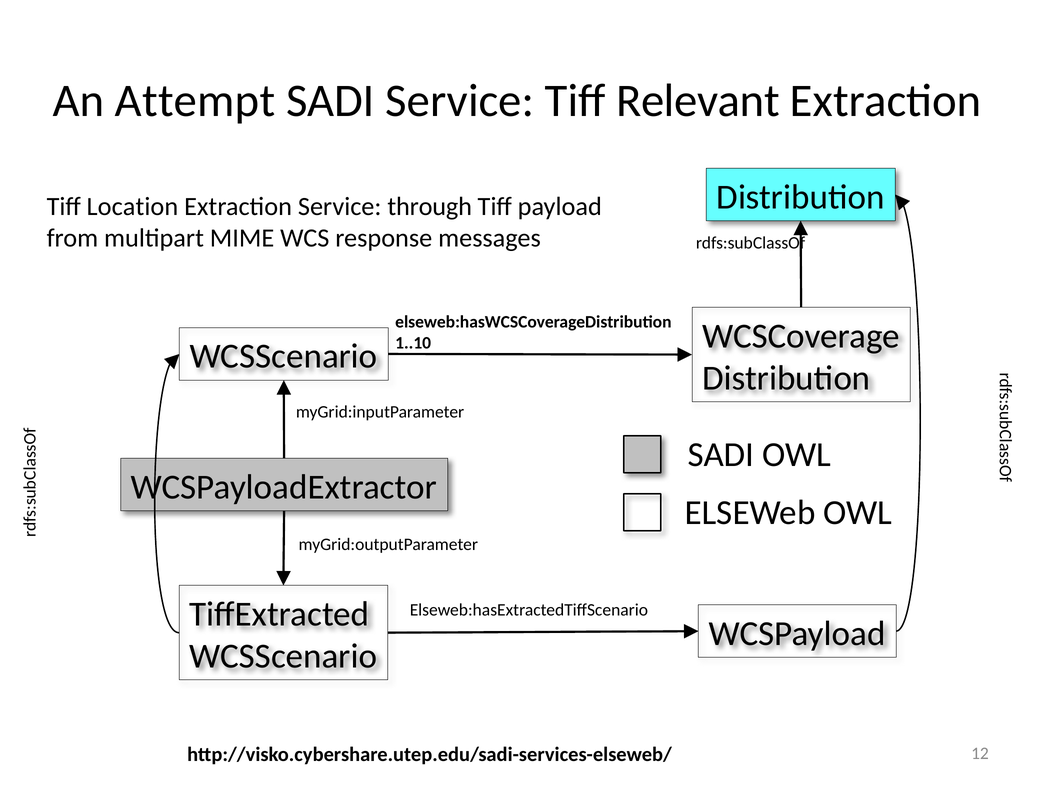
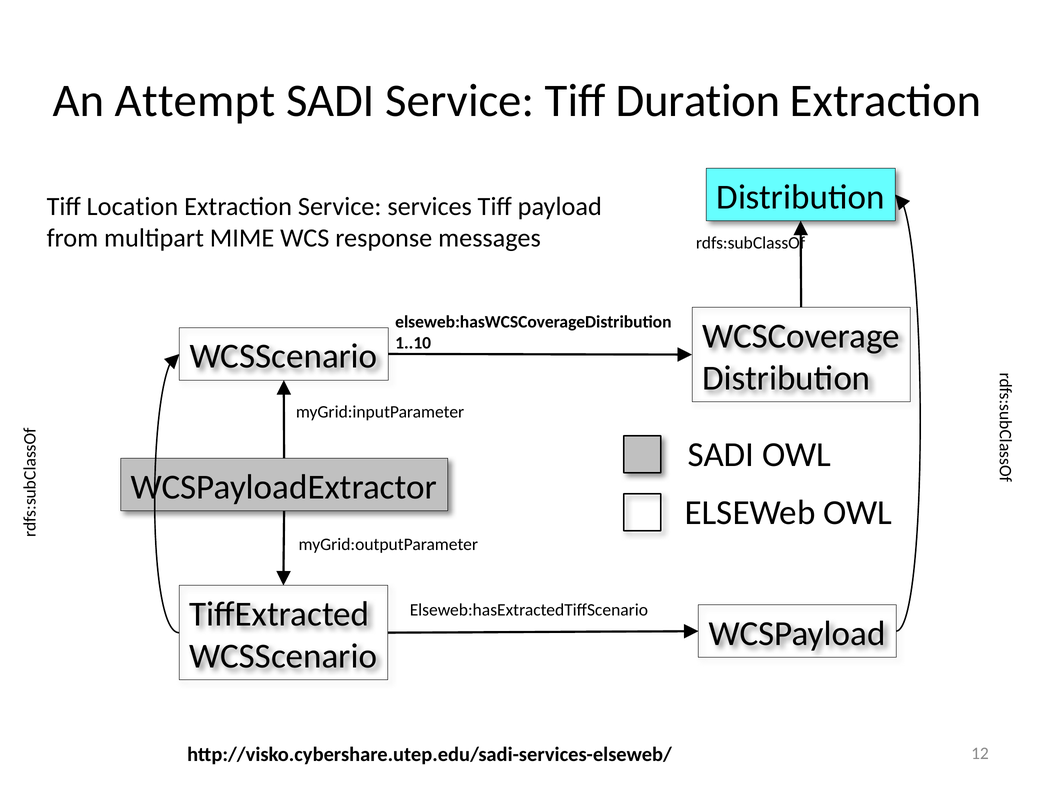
Relevant: Relevant -> Duration
through: through -> services
